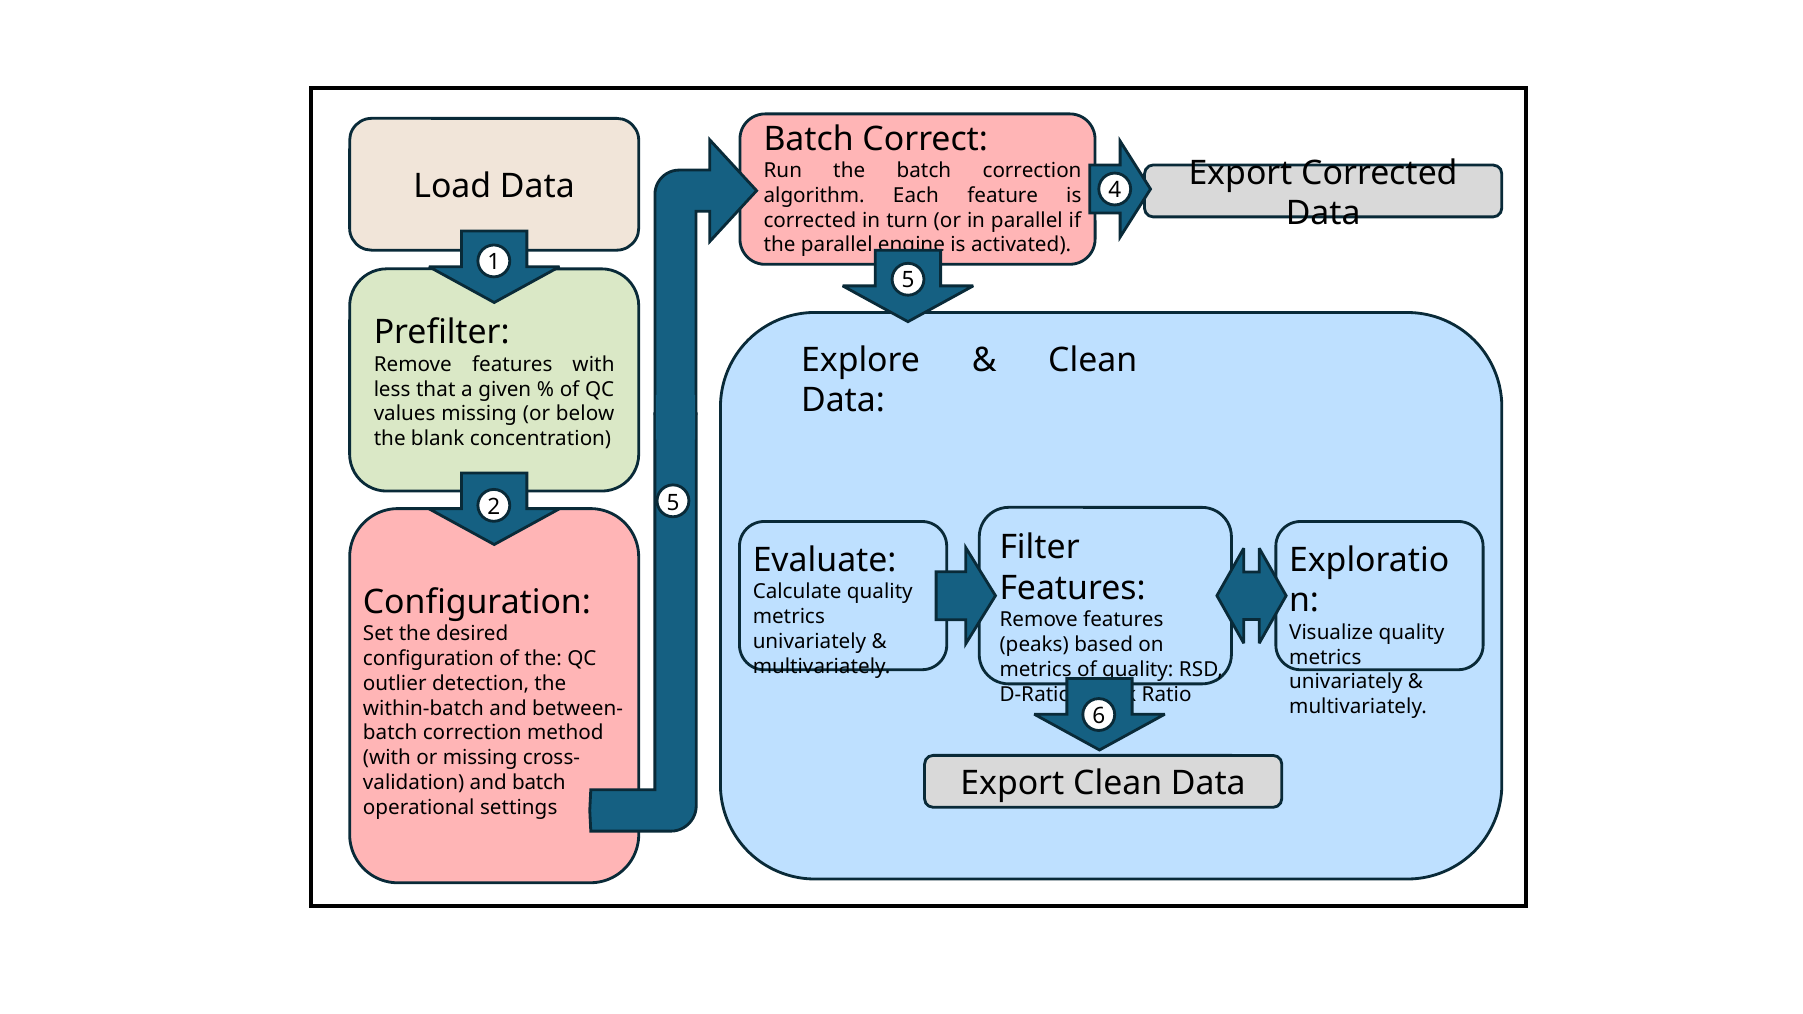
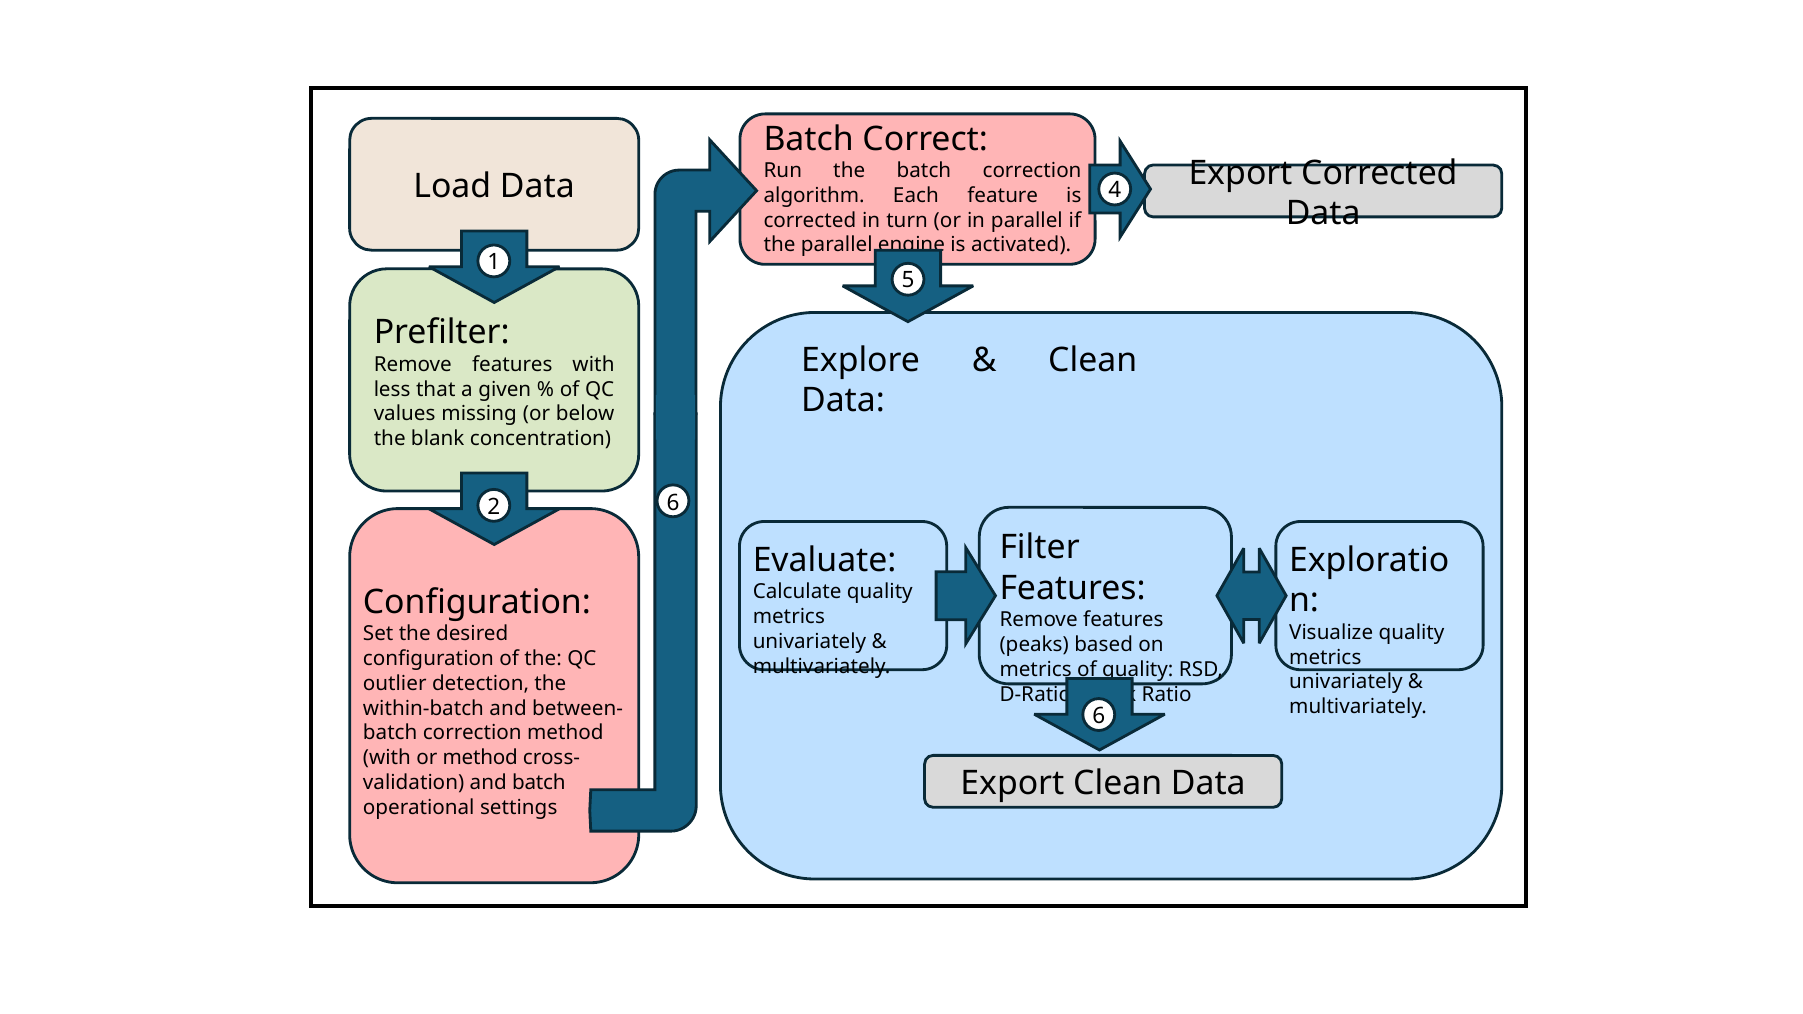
2 5: 5 -> 6
or missing: missing -> method
